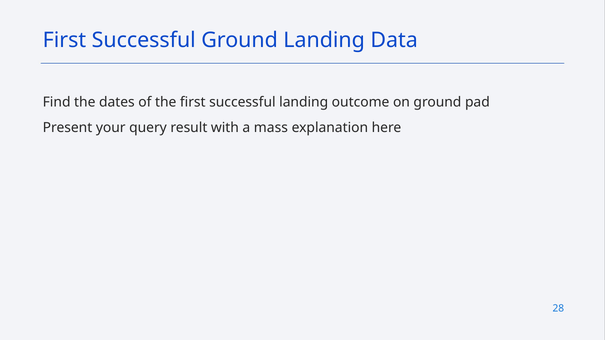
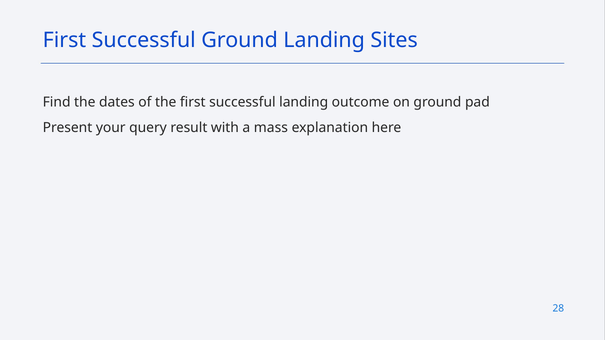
Data: Data -> Sites
